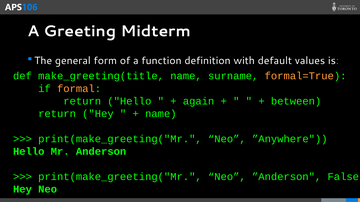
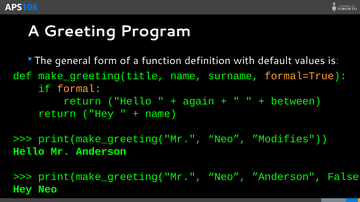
Midterm: Midterm -> Program
”Anywhere: ”Anywhere -> ”Modifies
